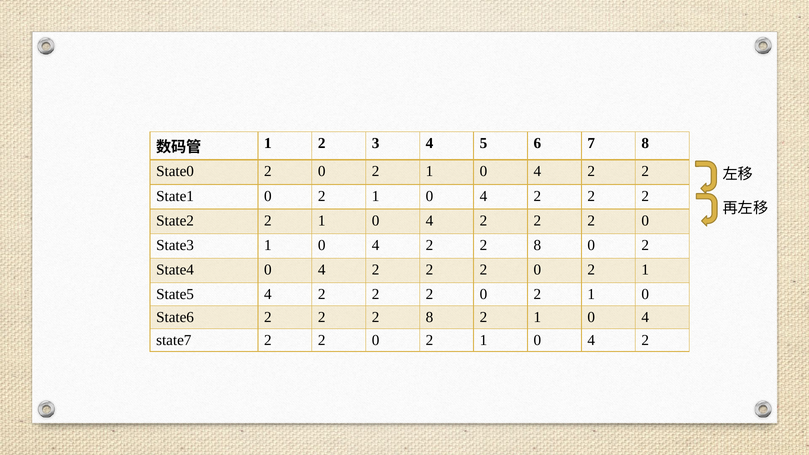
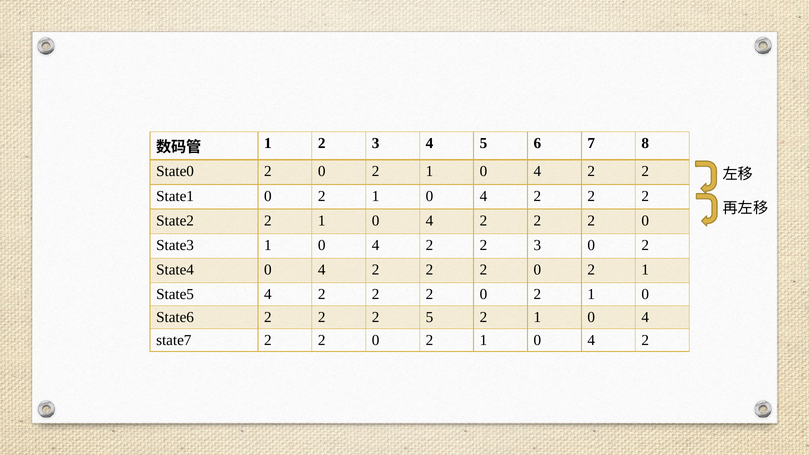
4 2 2 8: 8 -> 3
2 2 2 8: 8 -> 5
